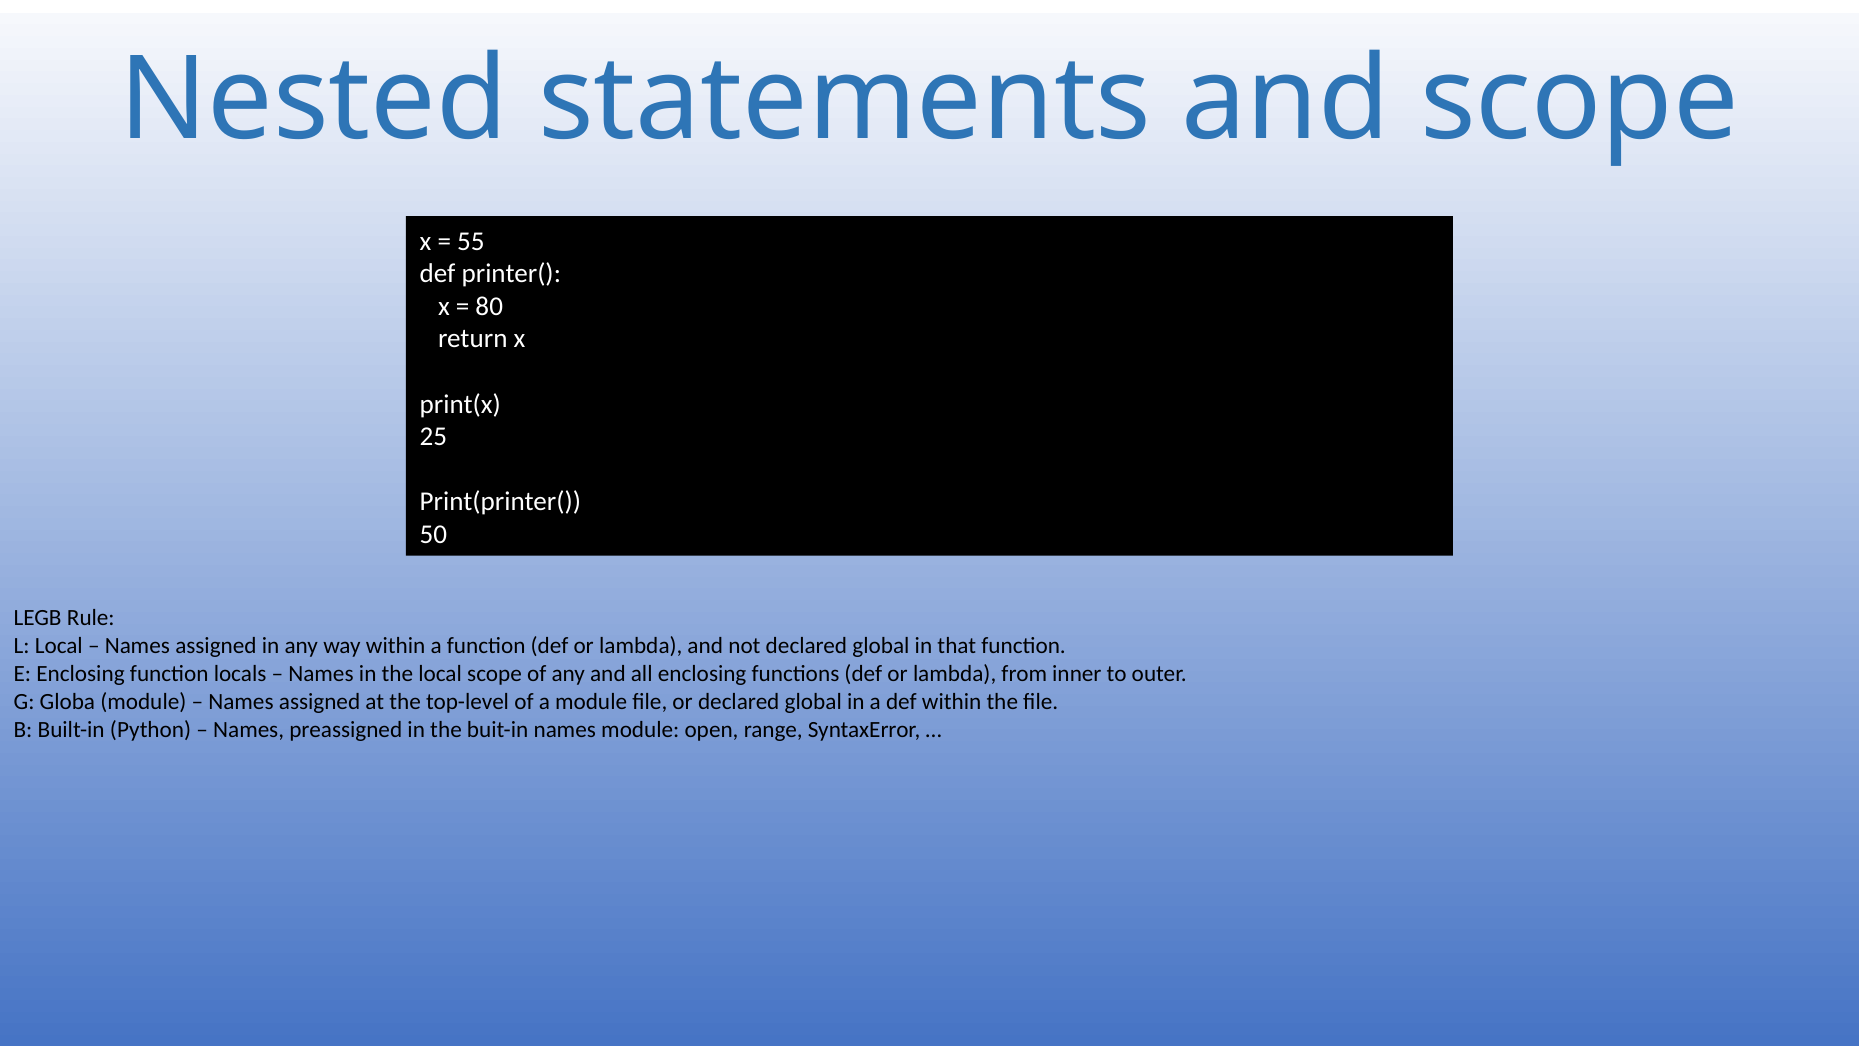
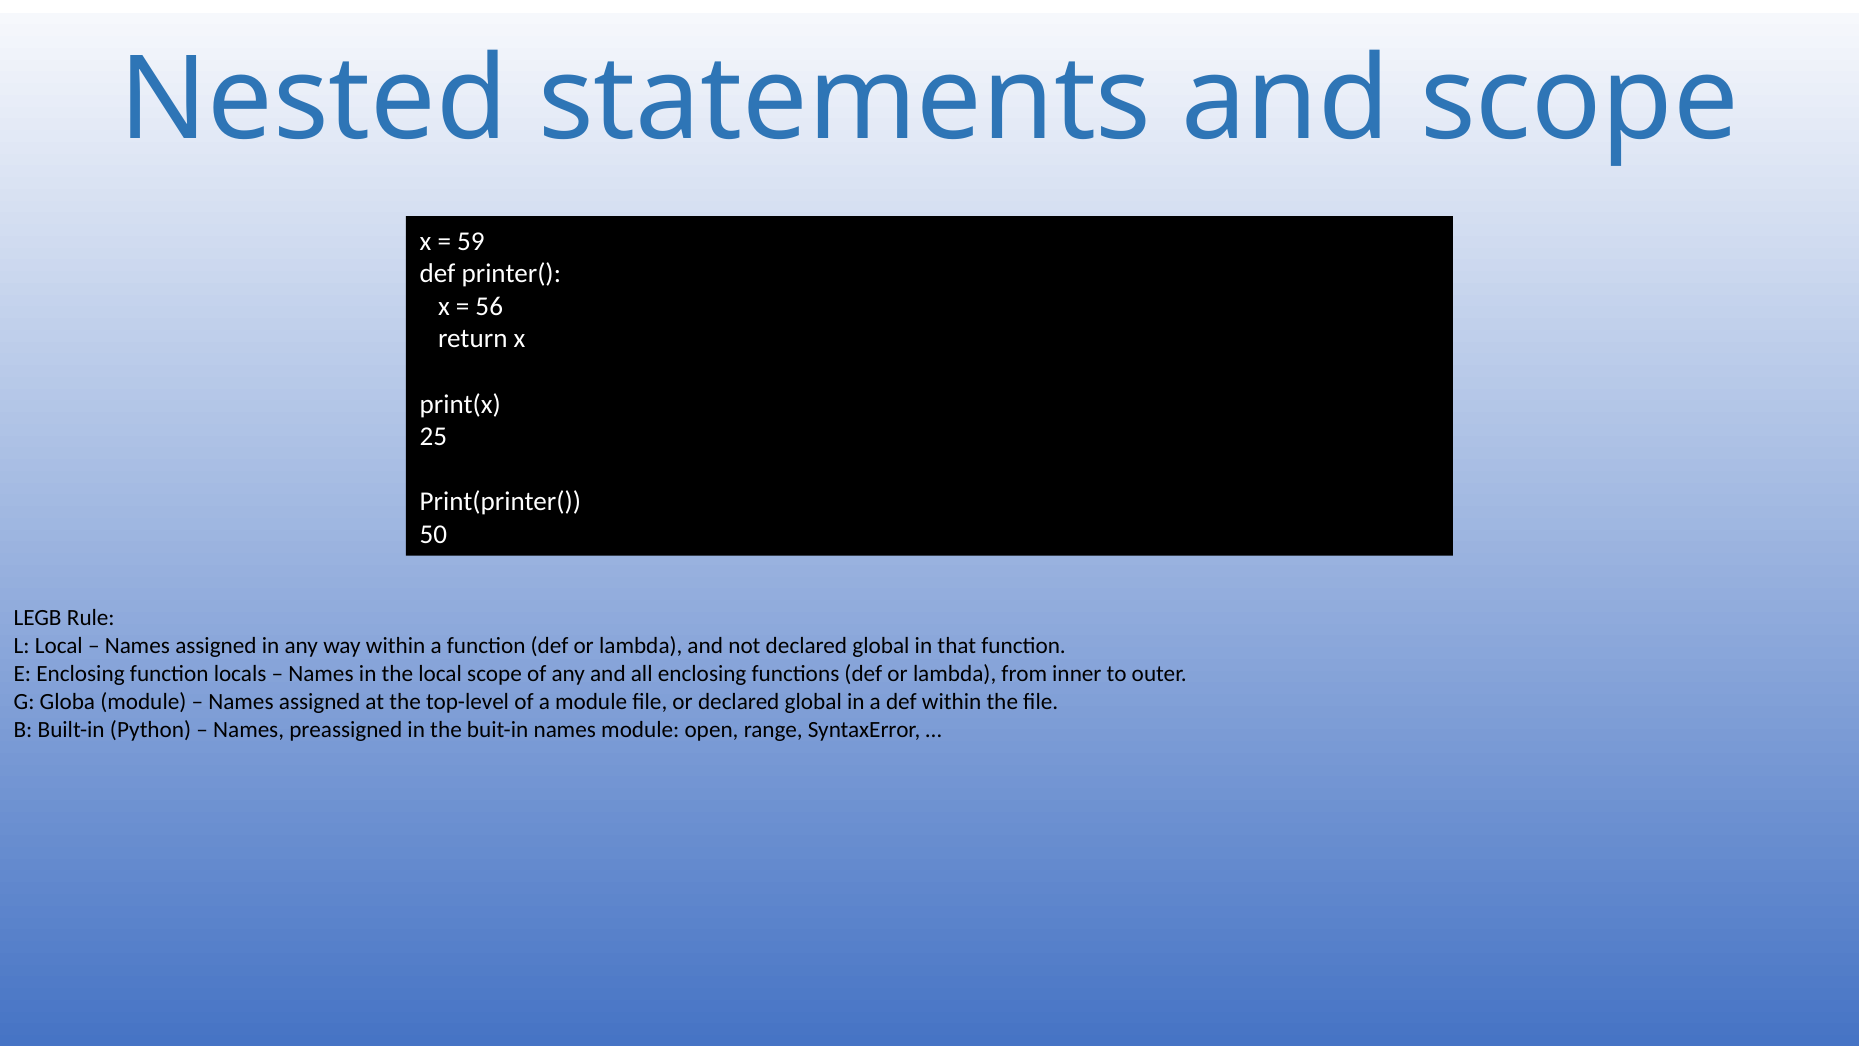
55: 55 -> 59
80: 80 -> 56
